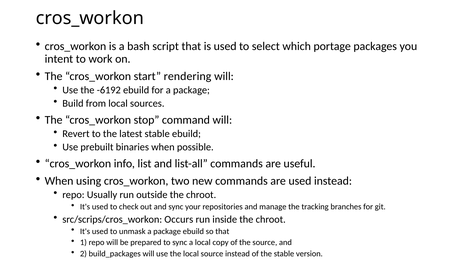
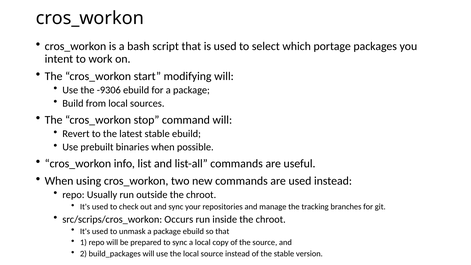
rendering: rendering -> modifying
-6192: -6192 -> -9306
